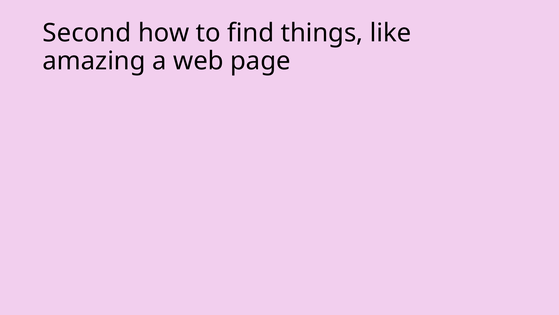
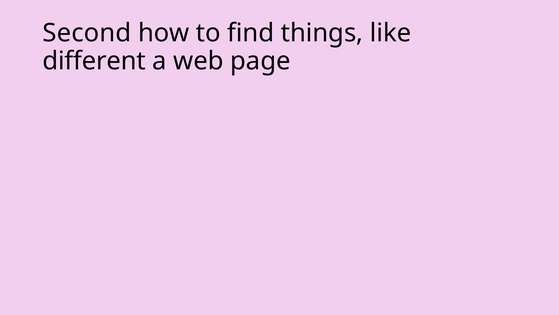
amazing: amazing -> different
